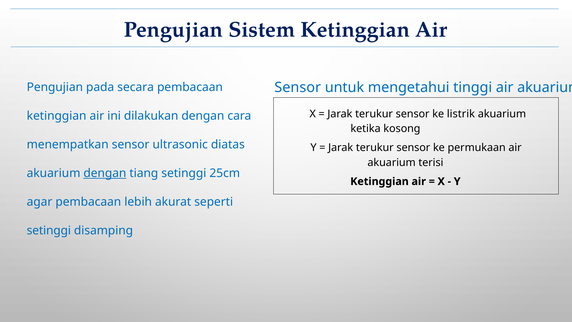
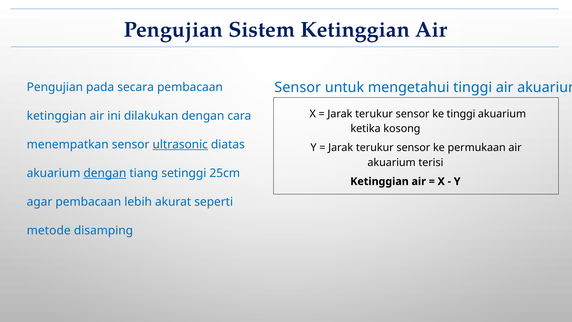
ke listrik: listrik -> tinggi
ultrasonic underline: none -> present
setinggi at (49, 230): setinggi -> metode
